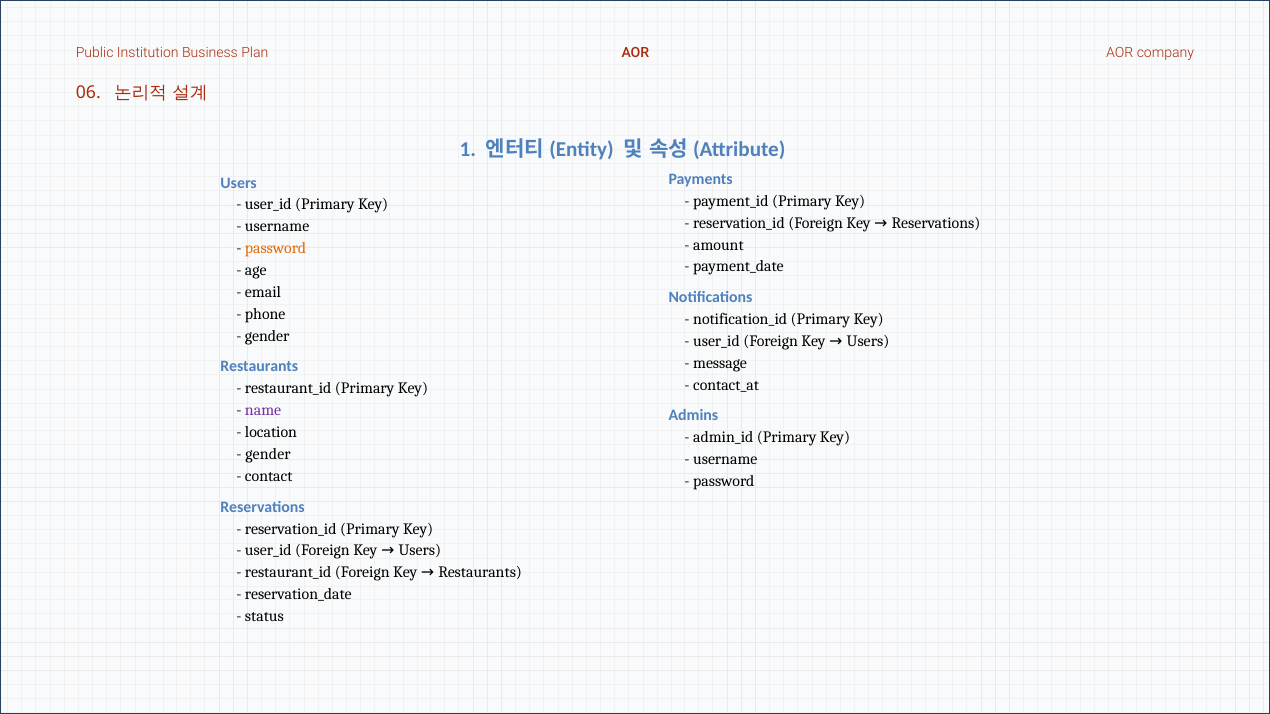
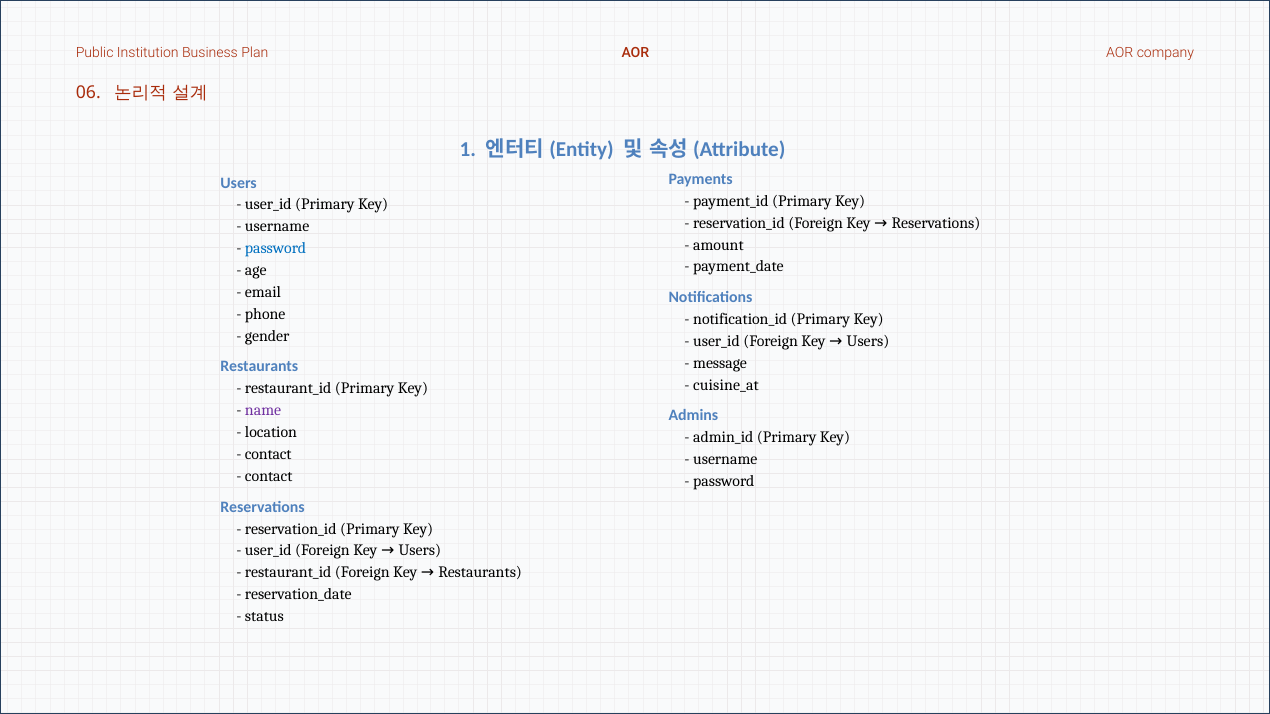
password at (276, 249) colour: orange -> blue
contact_at: contact_at -> cuisine_at
gender at (268, 455): gender -> contact
